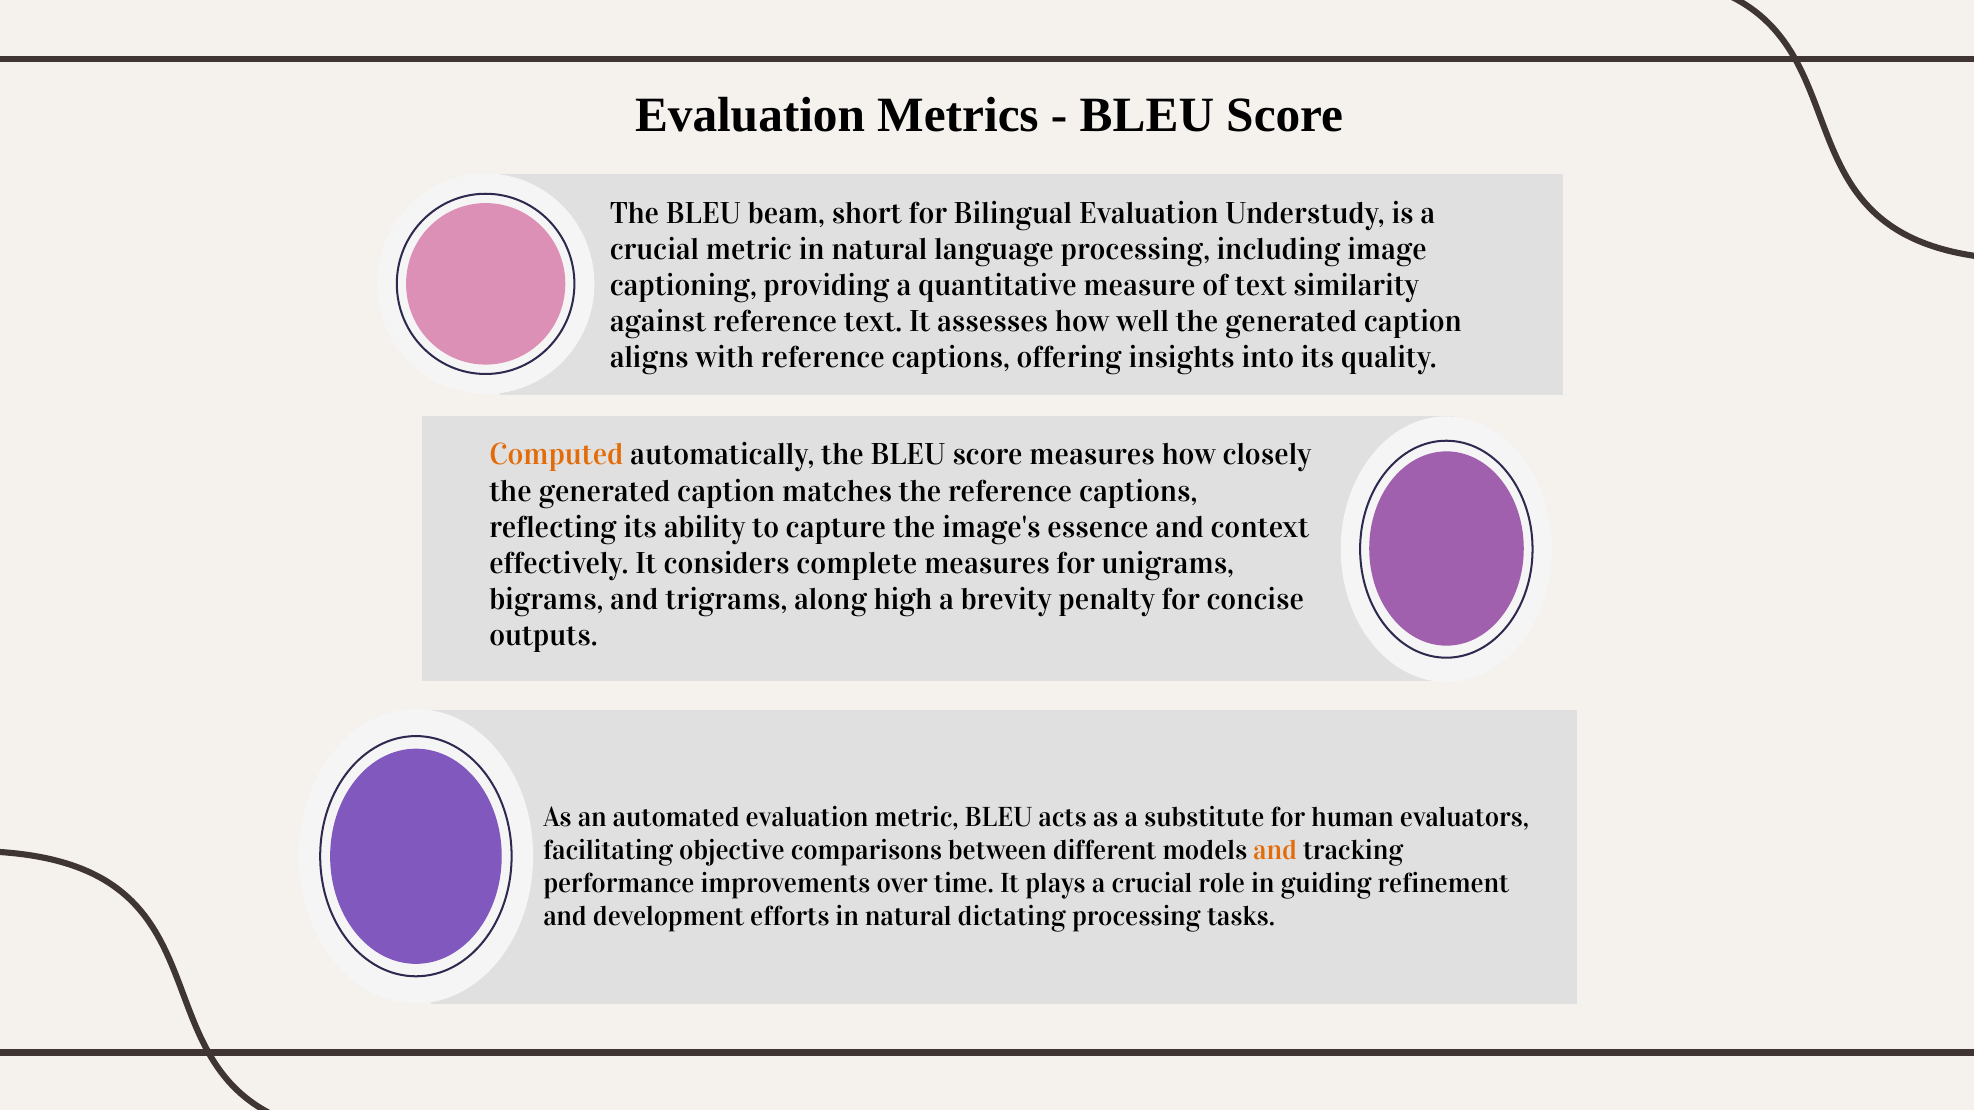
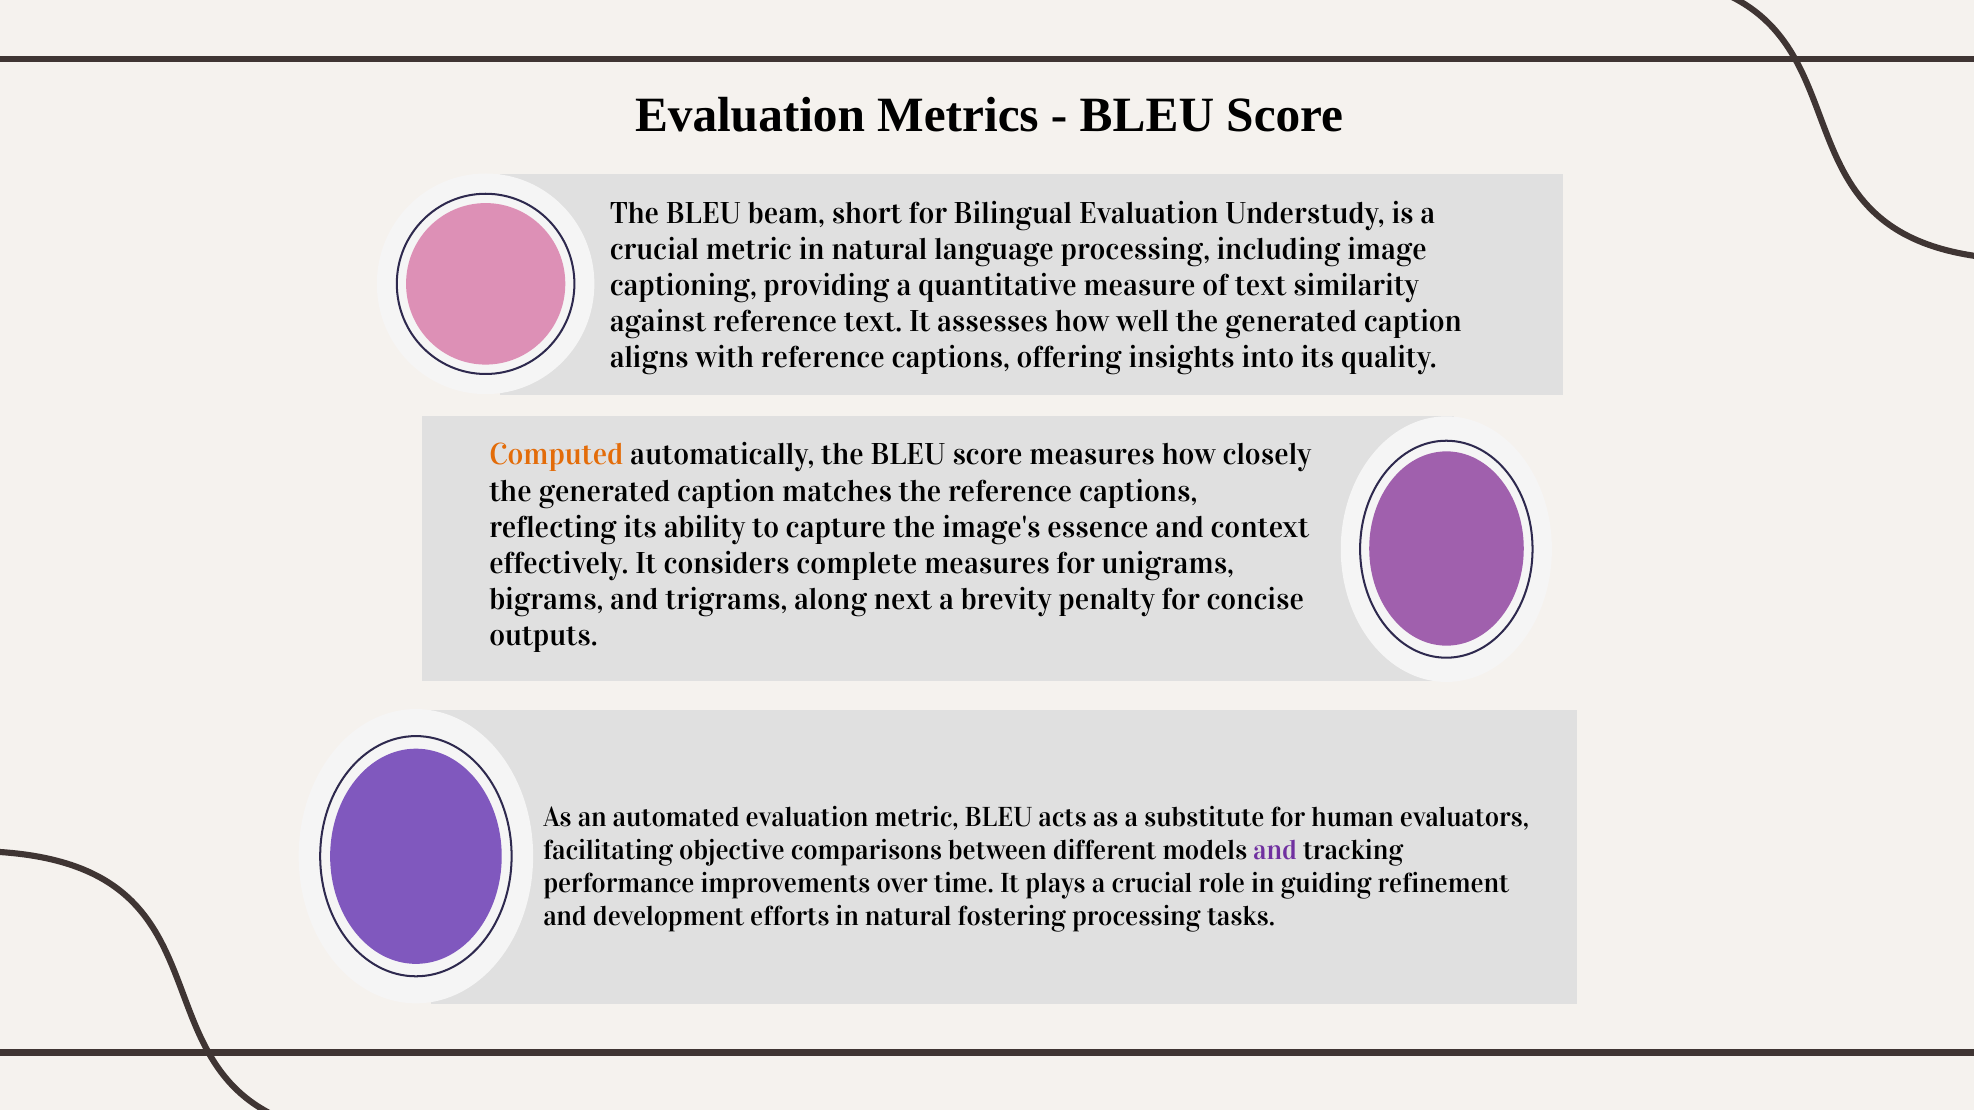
high: high -> next
and at (1275, 851) colour: orange -> purple
dictating: dictating -> fostering
